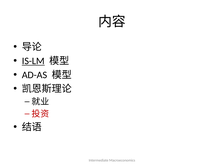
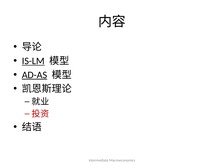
AD-AS underline: none -> present
